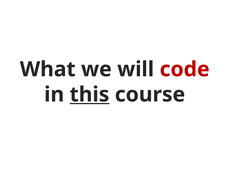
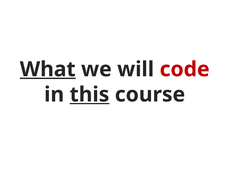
What underline: none -> present
